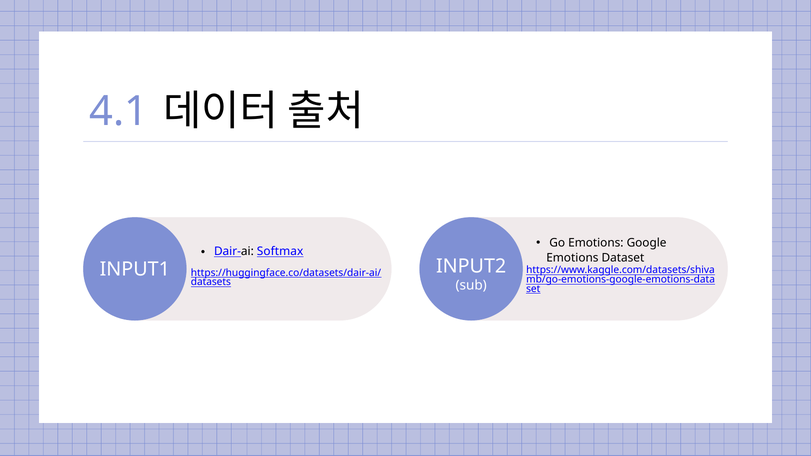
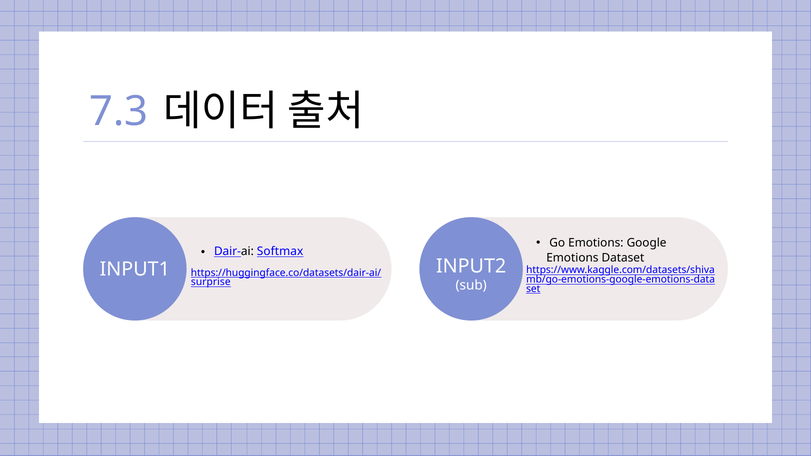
4.1: 4.1 -> 7.3
datasets: datasets -> surprise
